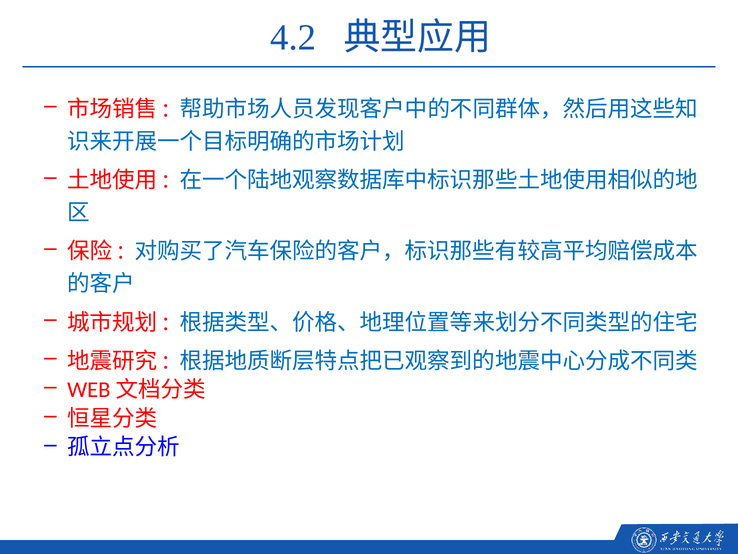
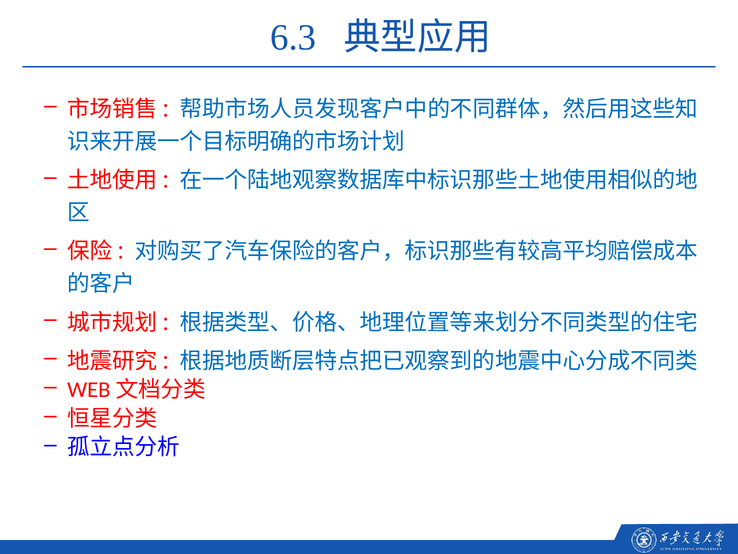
4.2: 4.2 -> 6.3
